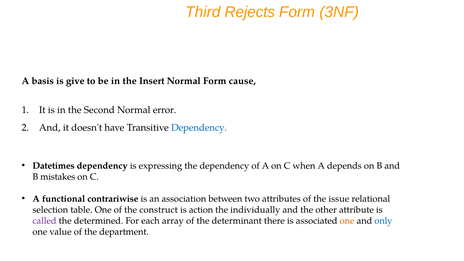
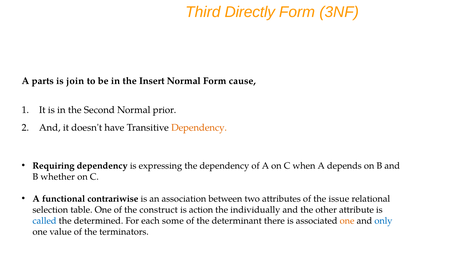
Rejects: Rejects -> Directly
basis: basis -> parts
give: give -> join
error: error -> prior
Dependency at (199, 128) colour: blue -> orange
Datetimes: Datetimes -> Requiring
mistakes: mistakes -> whether
called colour: purple -> blue
array: array -> some
department: department -> terminators
